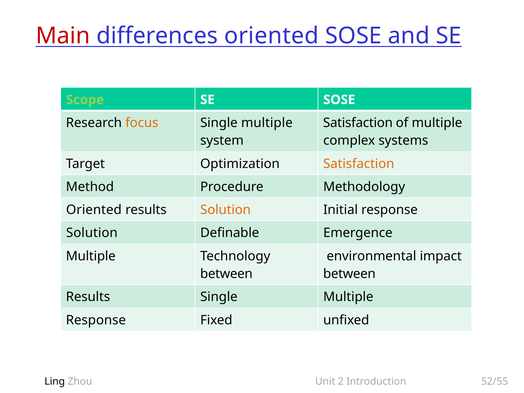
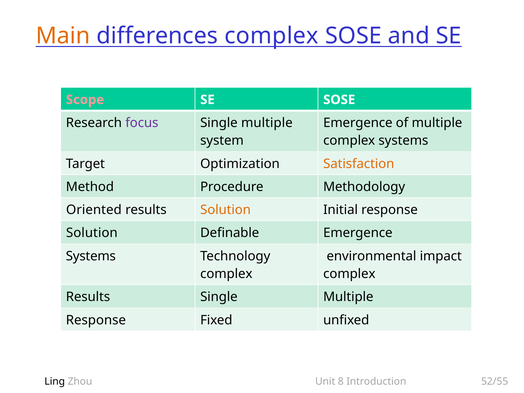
Main colour: red -> orange
differences oriented: oriented -> complex
Scope colour: light green -> pink
focus colour: orange -> purple
Satisfaction at (358, 123): Satisfaction -> Emergence
Multiple at (91, 256): Multiple -> Systems
between at (226, 274): between -> complex
between at (349, 274): between -> complex
2: 2 -> 8
